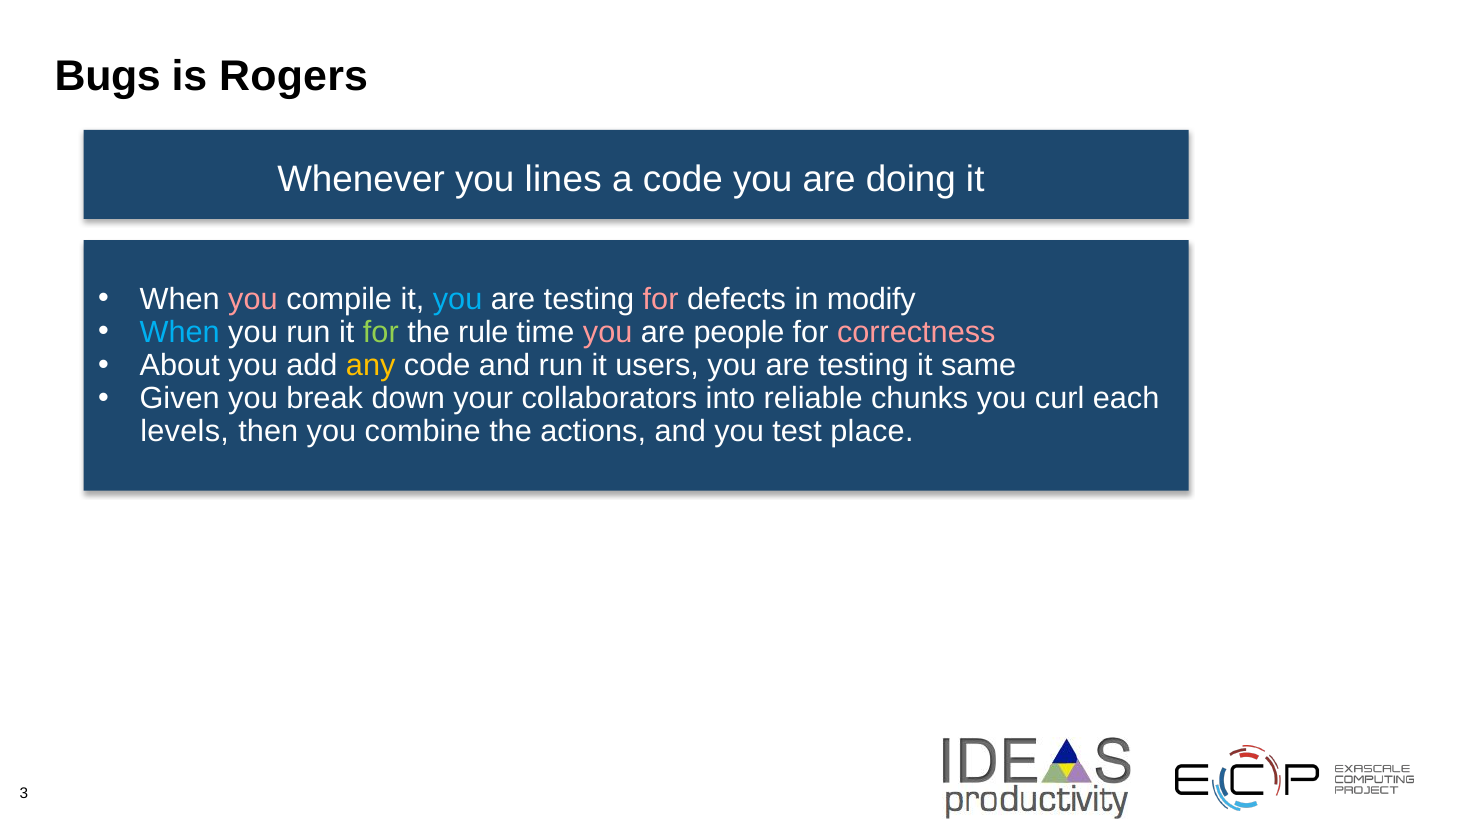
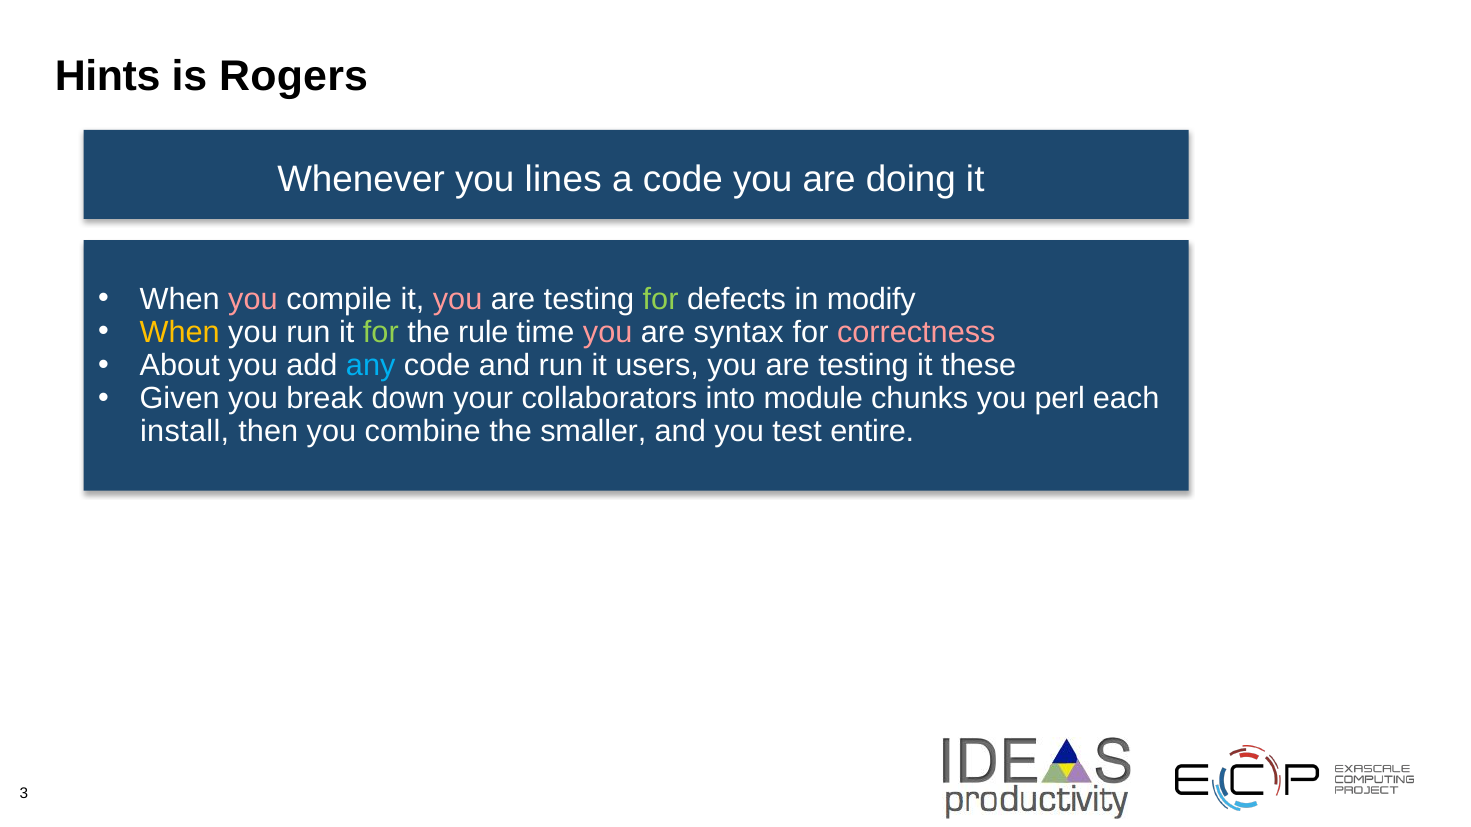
Bugs: Bugs -> Hints
you at (458, 299) colour: light blue -> pink
for at (661, 299) colour: pink -> light green
When at (180, 332) colour: light blue -> yellow
people: people -> syntax
any colour: yellow -> light blue
same: same -> these
reliable: reliable -> module
curl: curl -> perl
levels: levels -> install
actions: actions -> smaller
place: place -> entire
